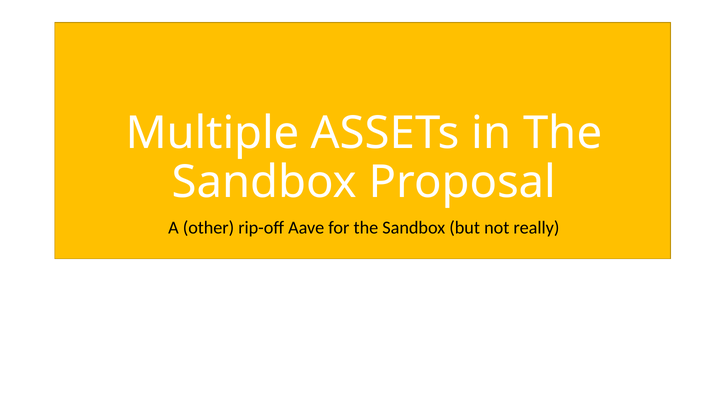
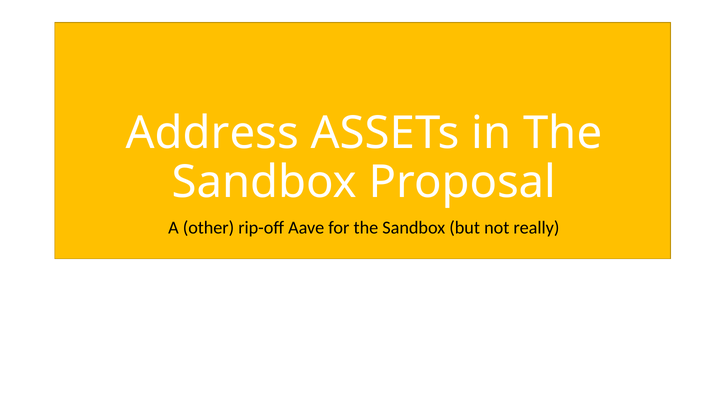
Multiple: Multiple -> Address
